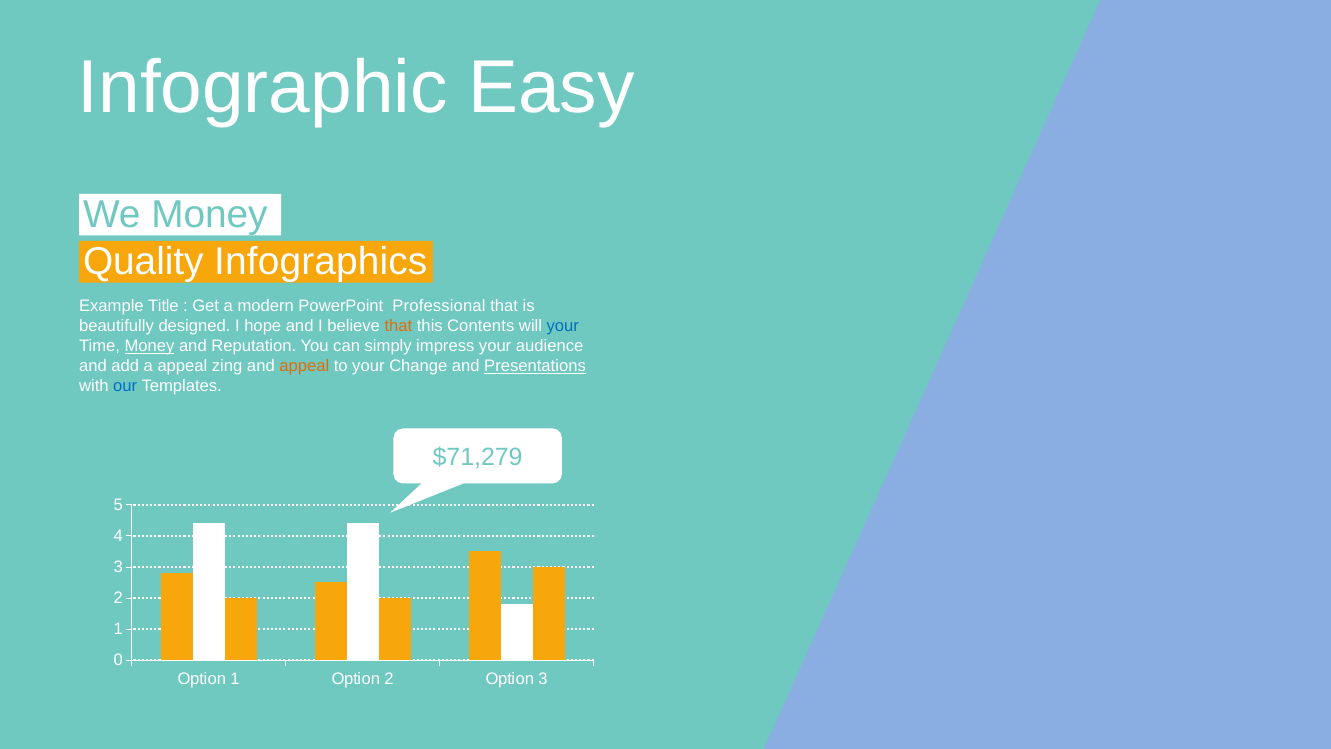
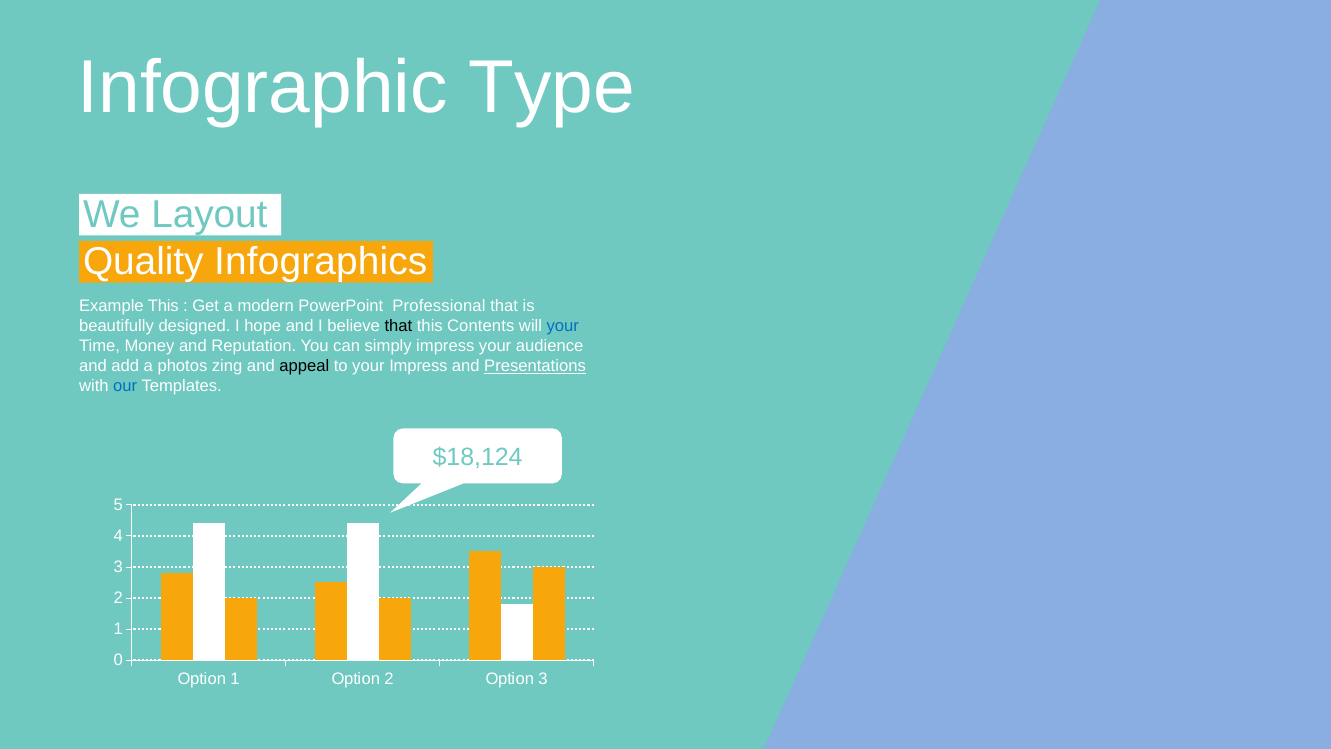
Easy: Easy -> Type
We Money: Money -> Layout
Example Title: Title -> This
that at (398, 326) colour: orange -> black
Money at (150, 346) underline: present -> none
a appeal: appeal -> photos
appeal at (304, 366) colour: orange -> black
your Change: Change -> Impress
$71,279: $71,279 -> $18,124
